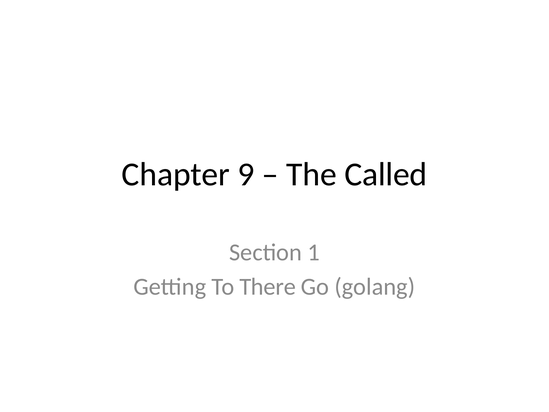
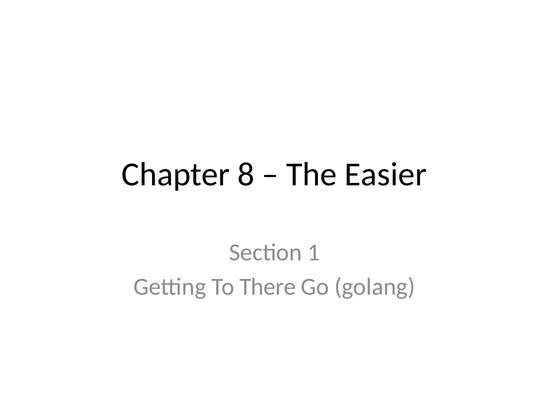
9: 9 -> 8
Called: Called -> Easier
